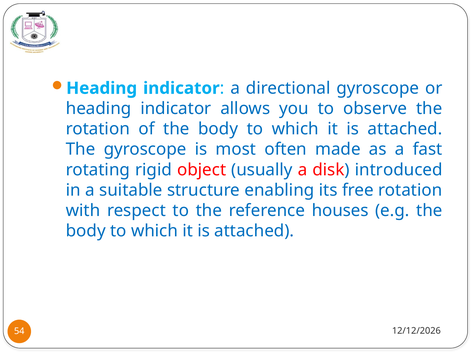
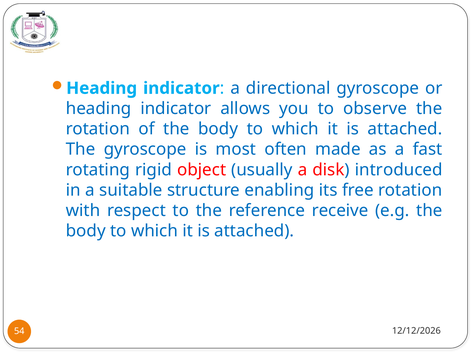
houses: houses -> receive
